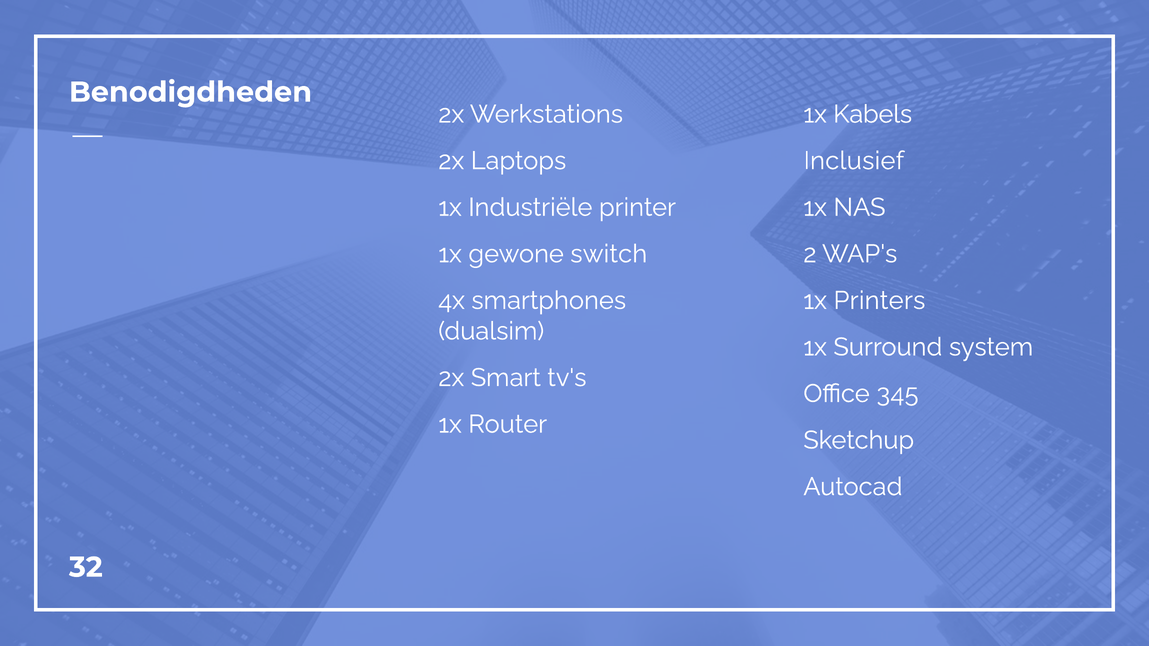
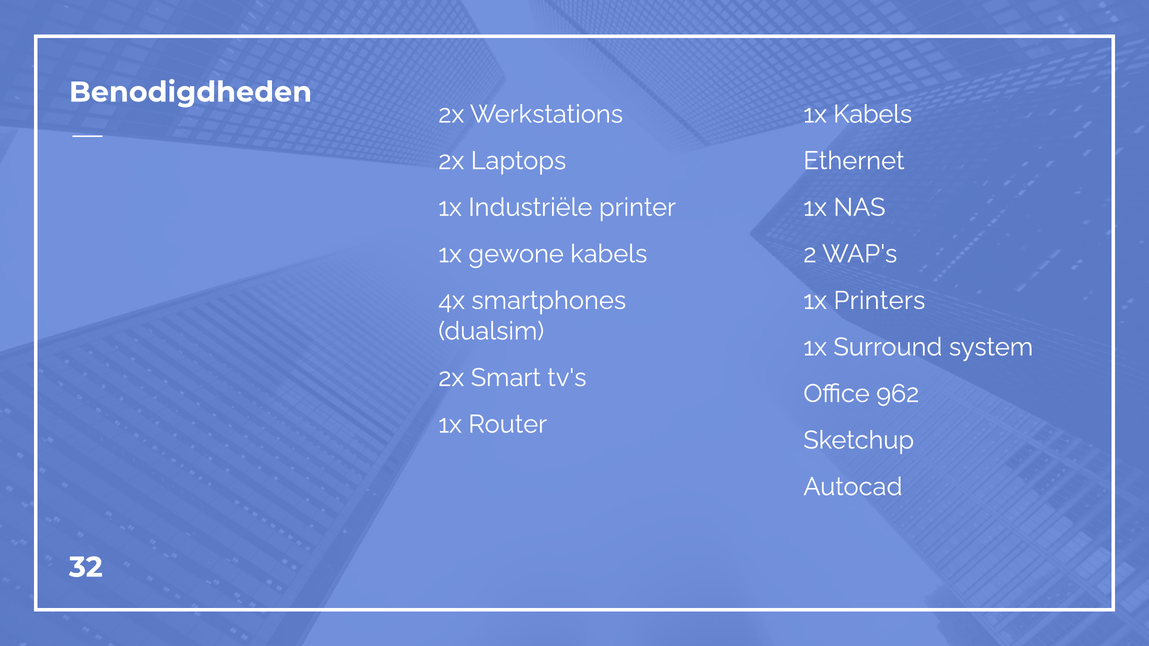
Inclusief: Inclusief -> Ethernet
gewone switch: switch -> kabels
345: 345 -> 962
